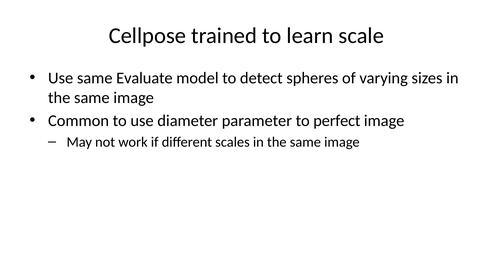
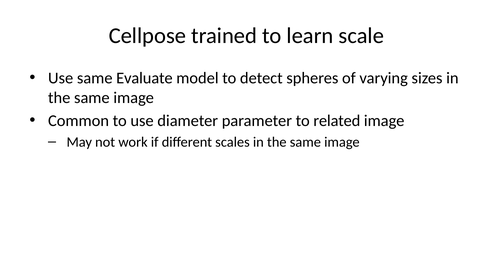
perfect: perfect -> related
